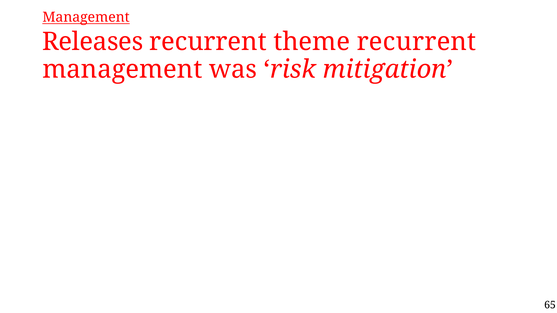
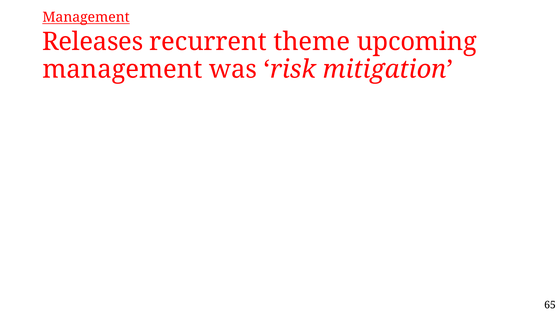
theme recurrent: recurrent -> upcoming
